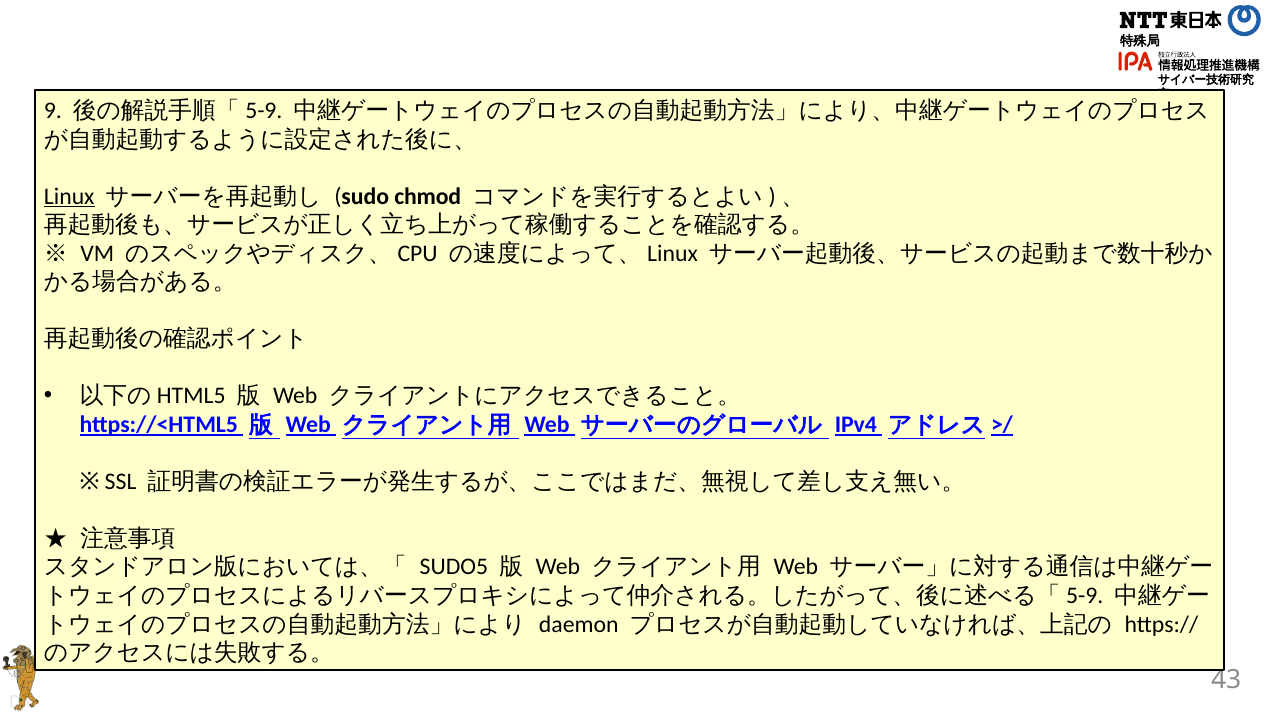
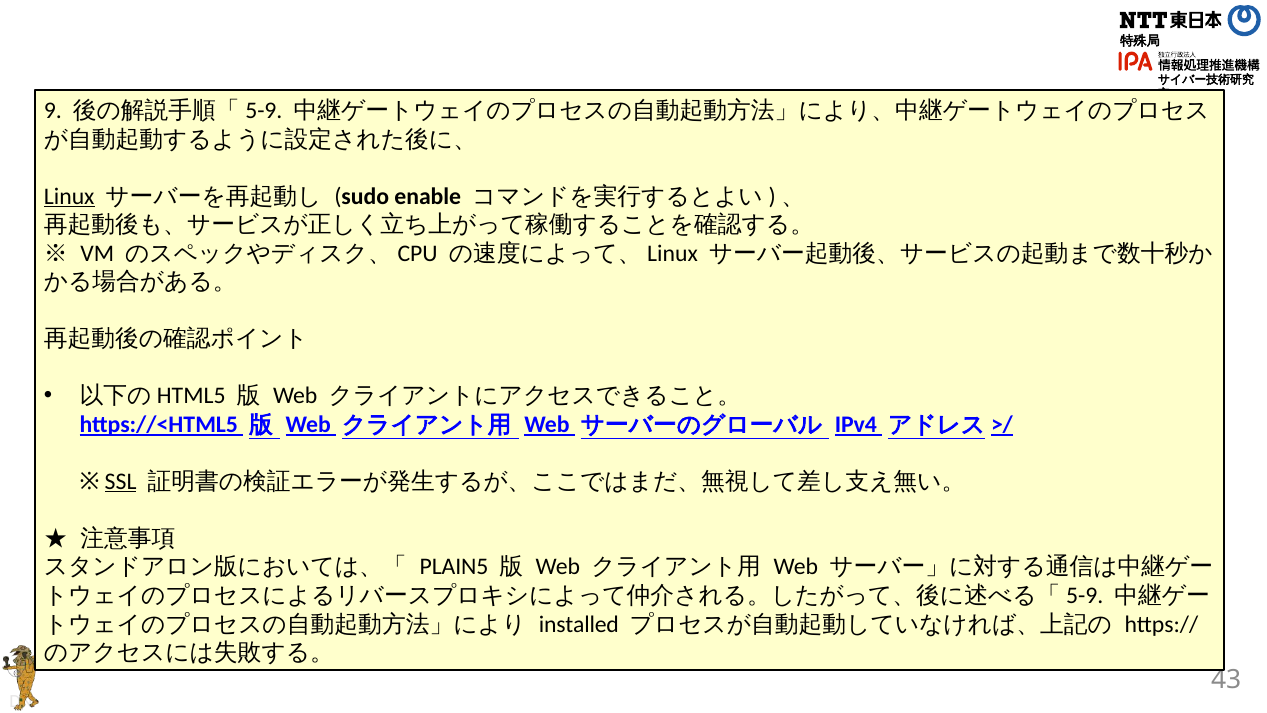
chmod: chmod -> enable
SSL underline: none -> present
SUDO5: SUDO5 -> PLAIN5
daemon: daemon -> installed
